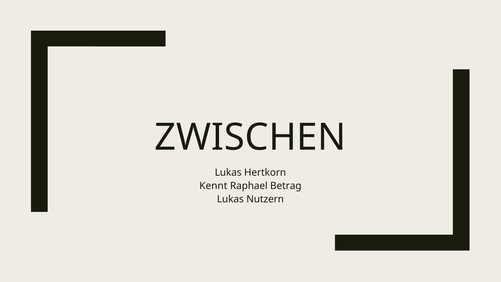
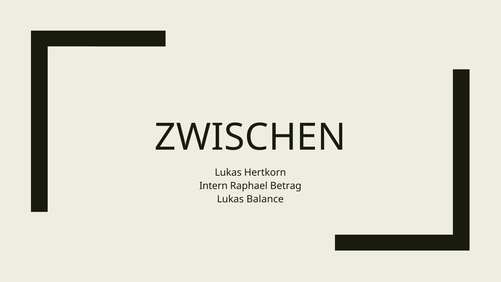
Kennt: Kennt -> Intern
Nutzern: Nutzern -> Balance
